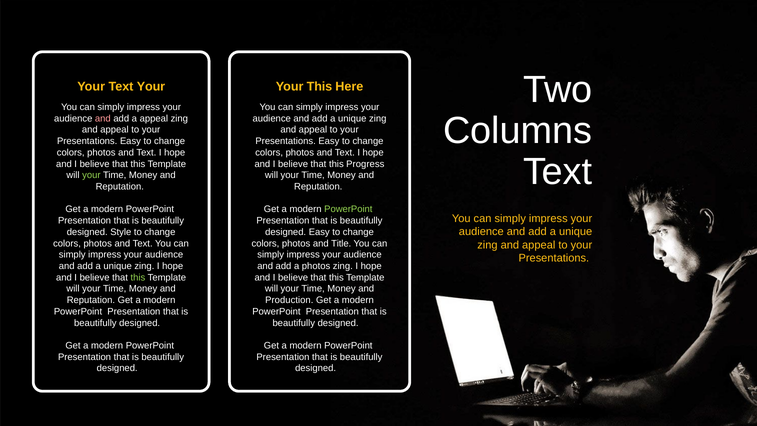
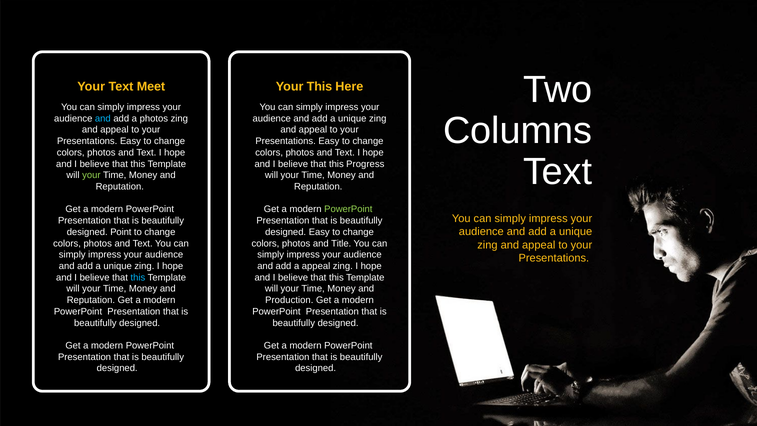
Text Your: Your -> Meet
and at (103, 118) colour: pink -> light blue
a appeal: appeal -> photos
Style: Style -> Point
a photos: photos -> appeal
this at (138, 277) colour: light green -> light blue
